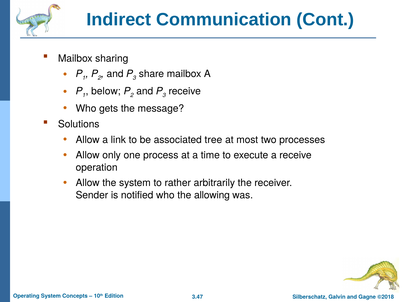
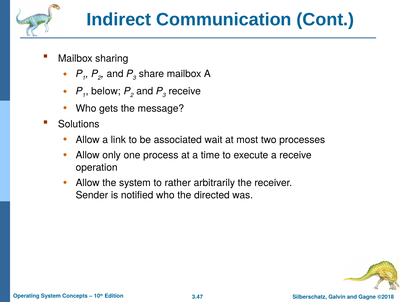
tree: tree -> wait
allowing: allowing -> directed
